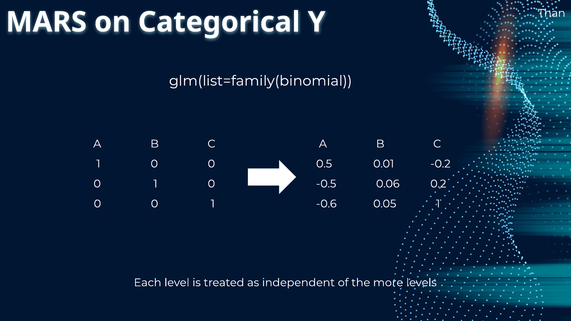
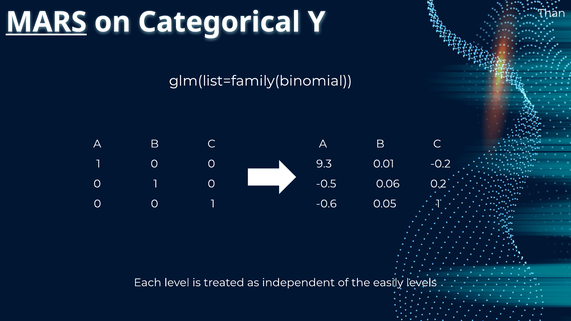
MARS underline: none -> present
0.5: 0.5 -> 9.3
more: more -> easily
